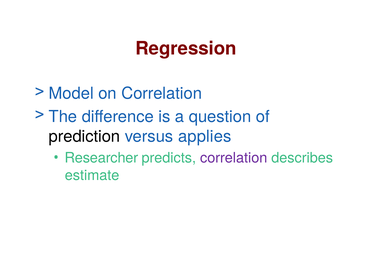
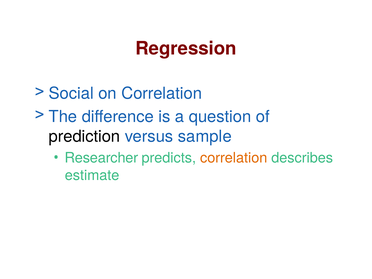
Model: Model -> Social
applies: applies -> sample
correlation at (234, 158) colour: purple -> orange
